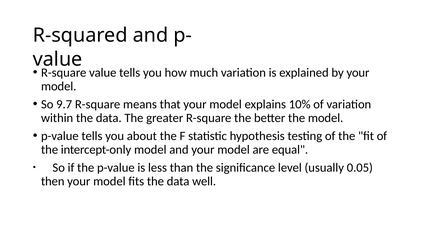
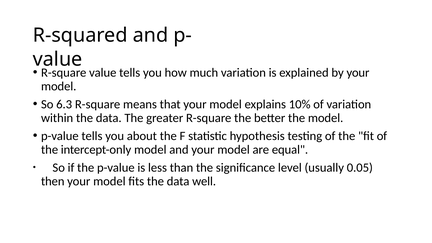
9.7: 9.7 -> 6.3
